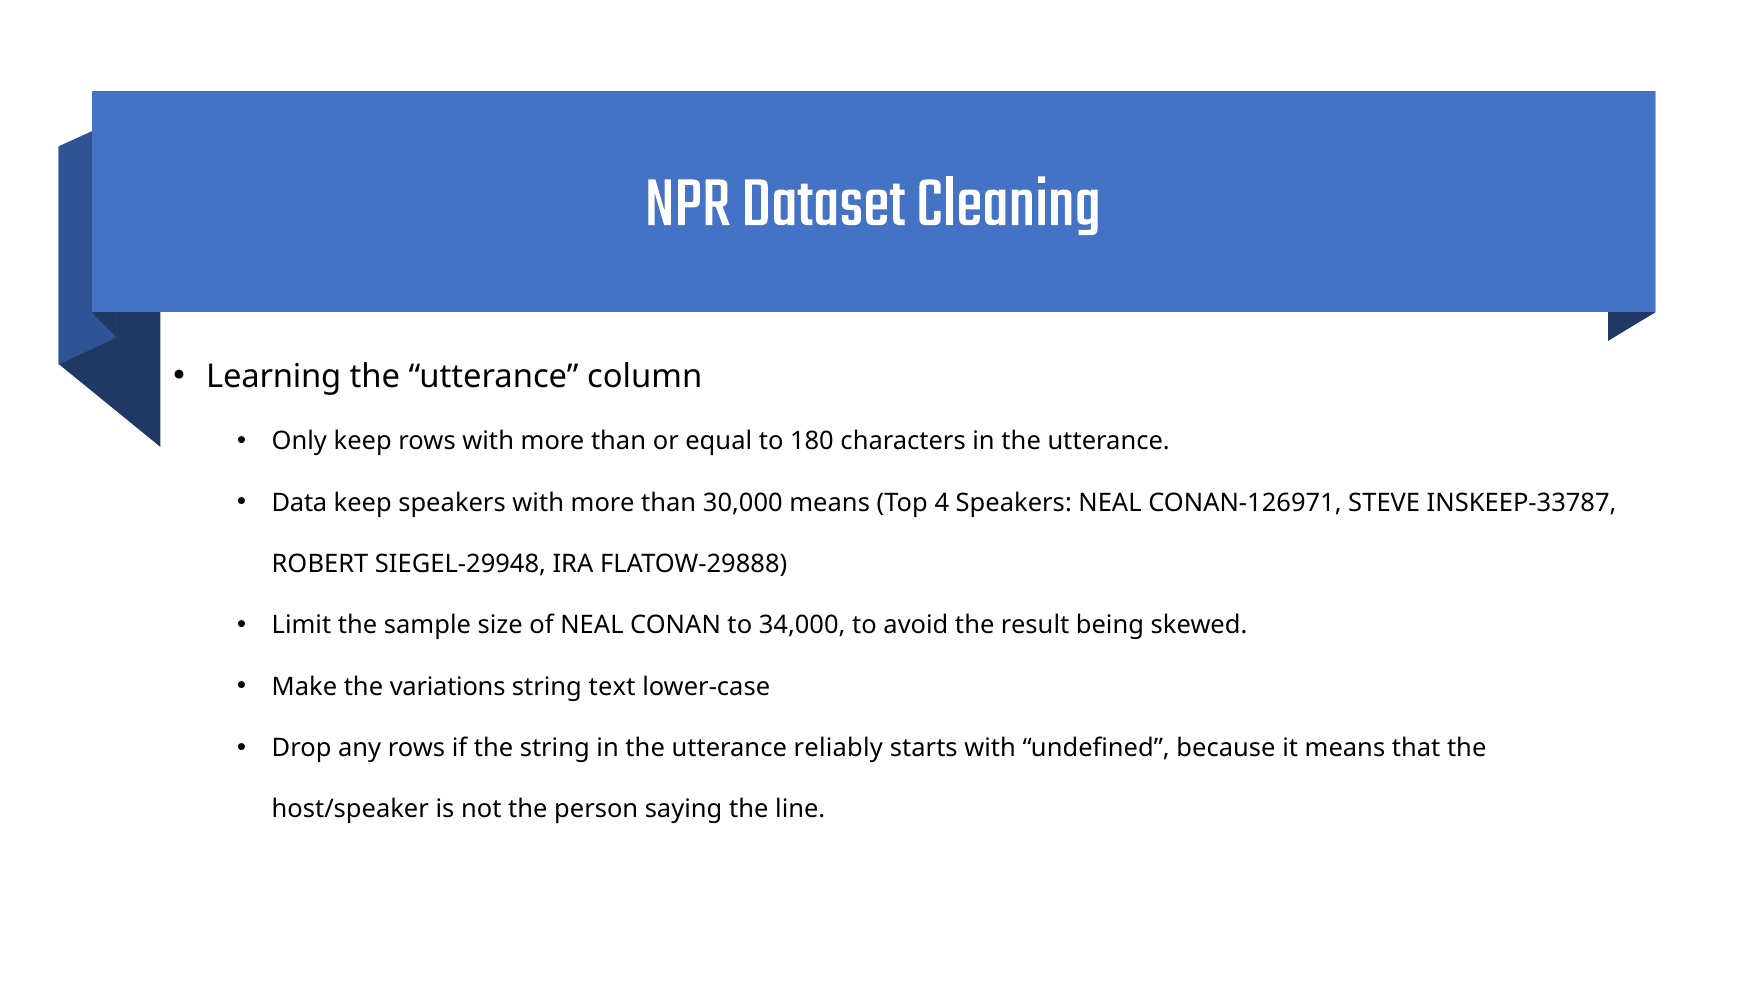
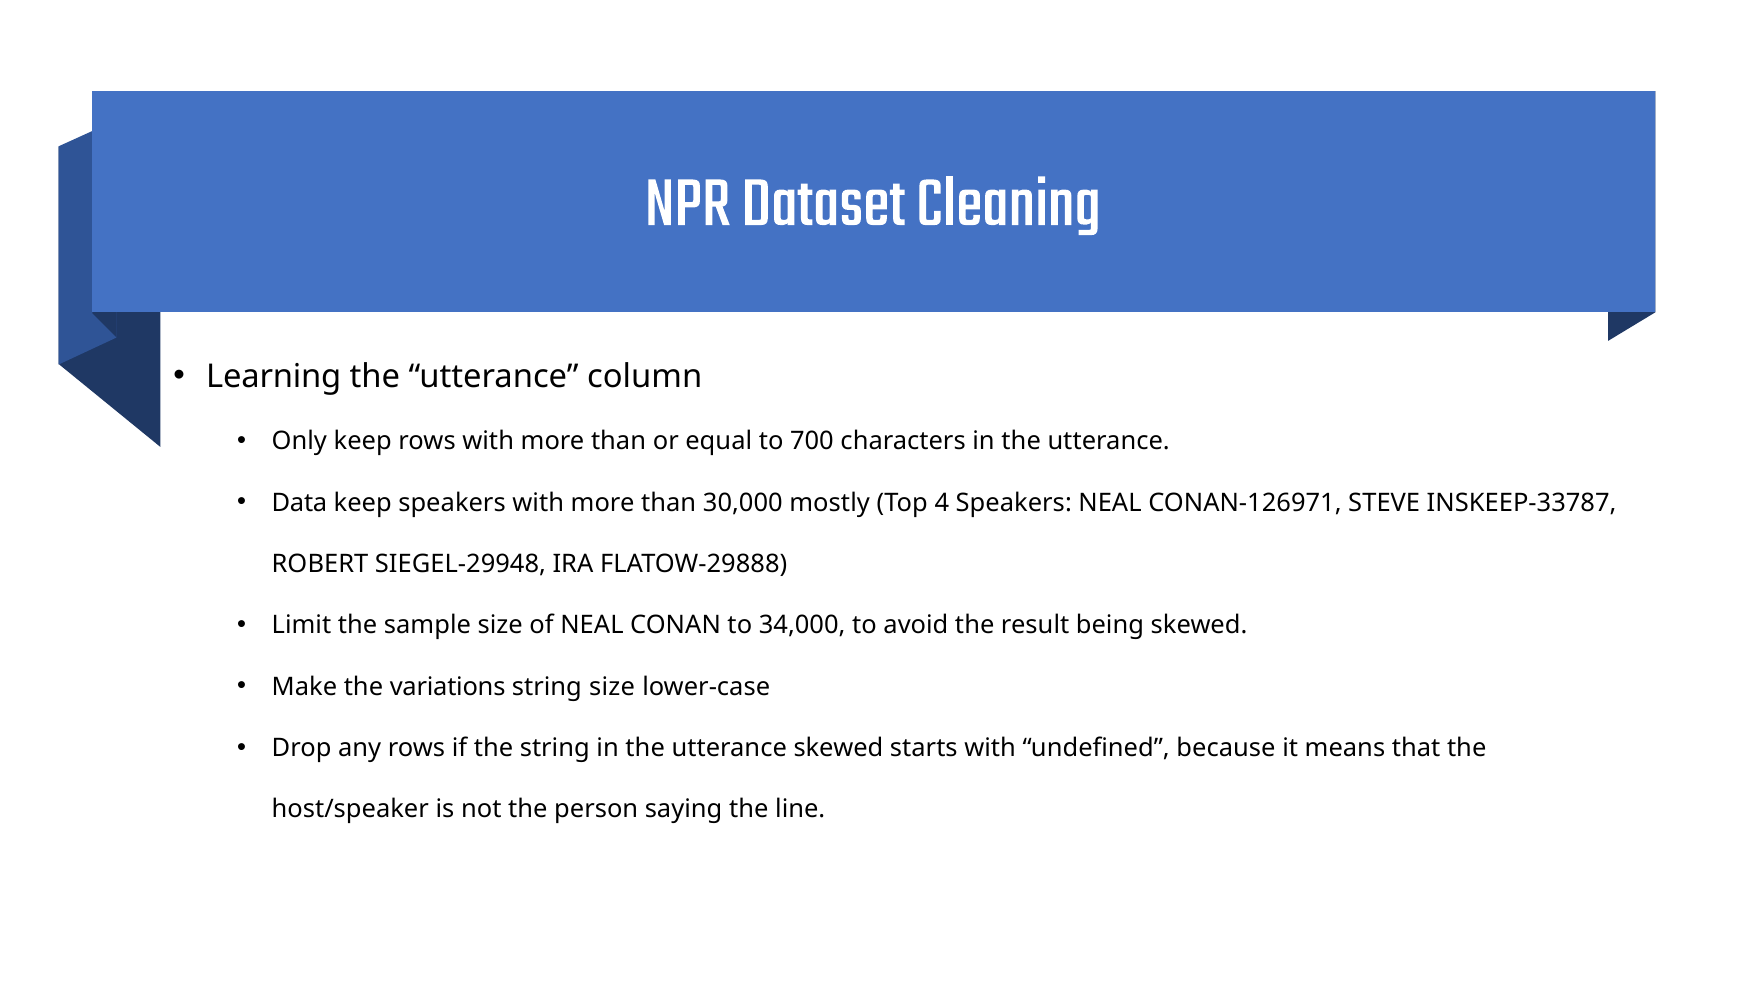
180: 180 -> 700
30,000 means: means -> mostly
string text: text -> size
utterance reliably: reliably -> skewed
